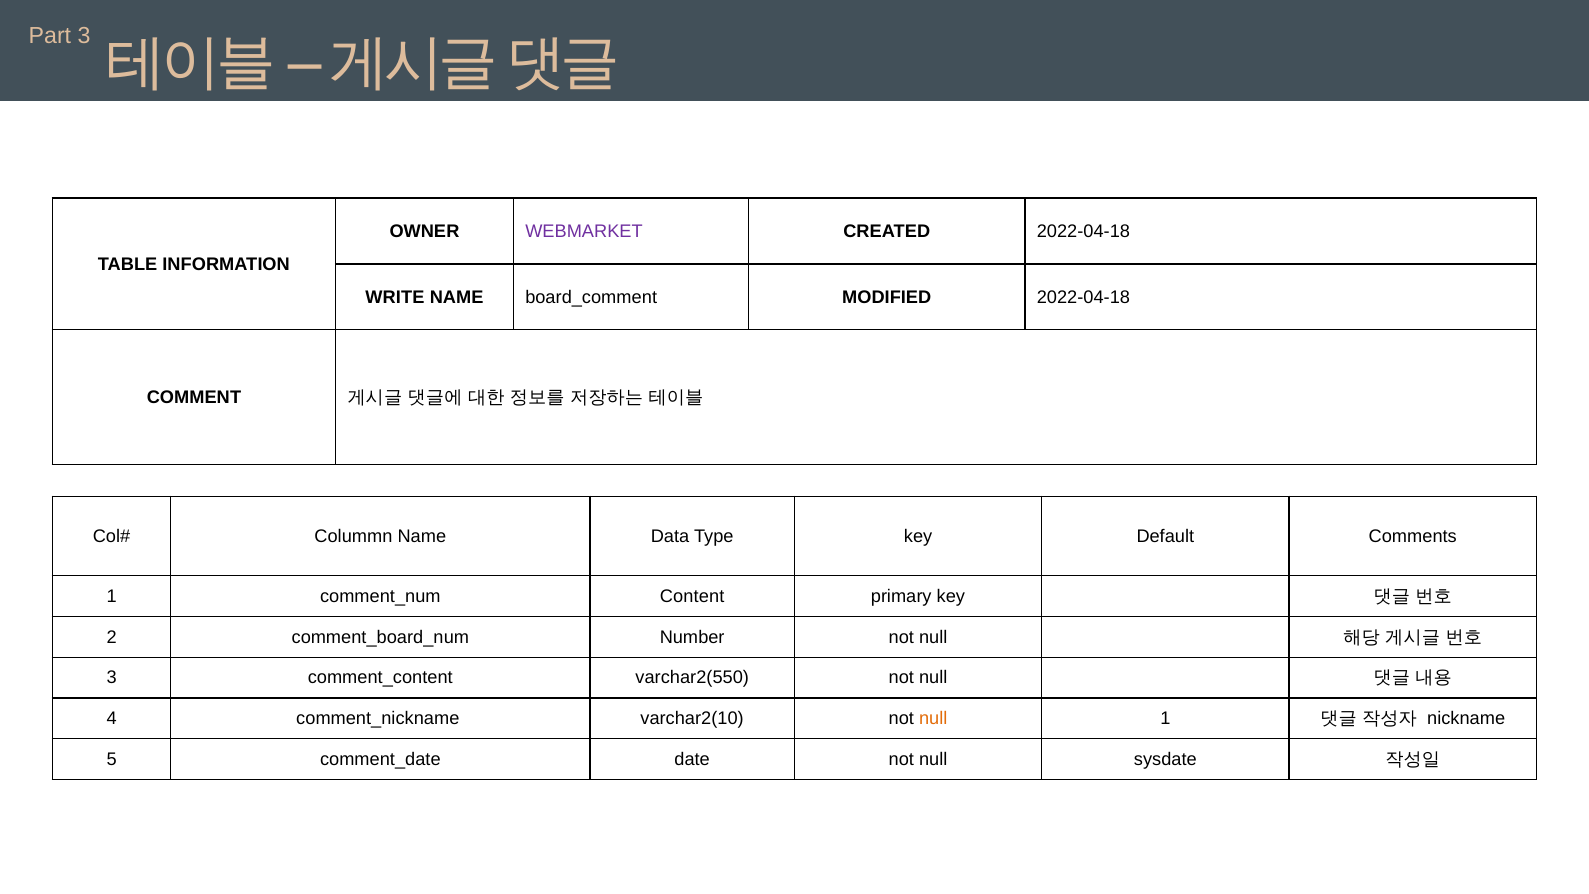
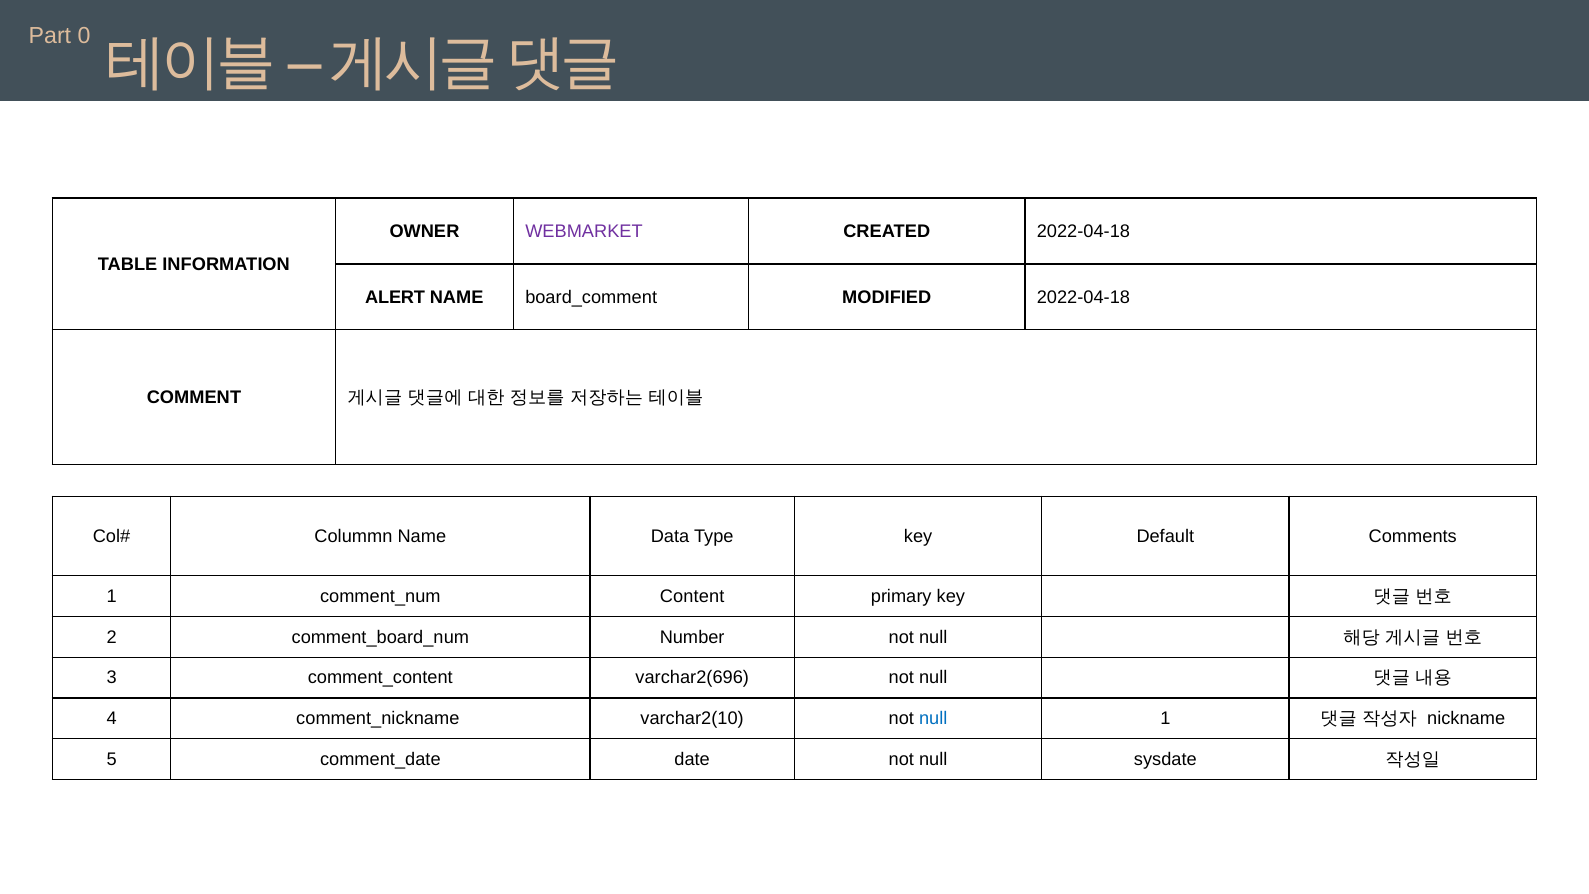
Part 3: 3 -> 0
WRITE: WRITE -> ALERT
varchar2(550: varchar2(550 -> varchar2(696
null at (933, 719) colour: orange -> blue
